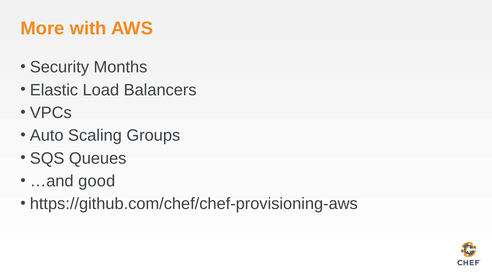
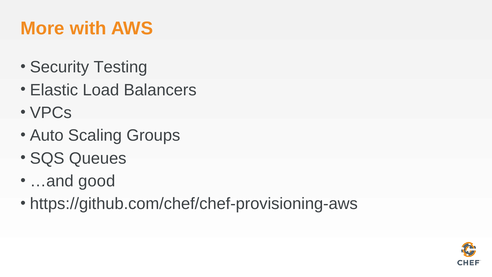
Months: Months -> Testing
